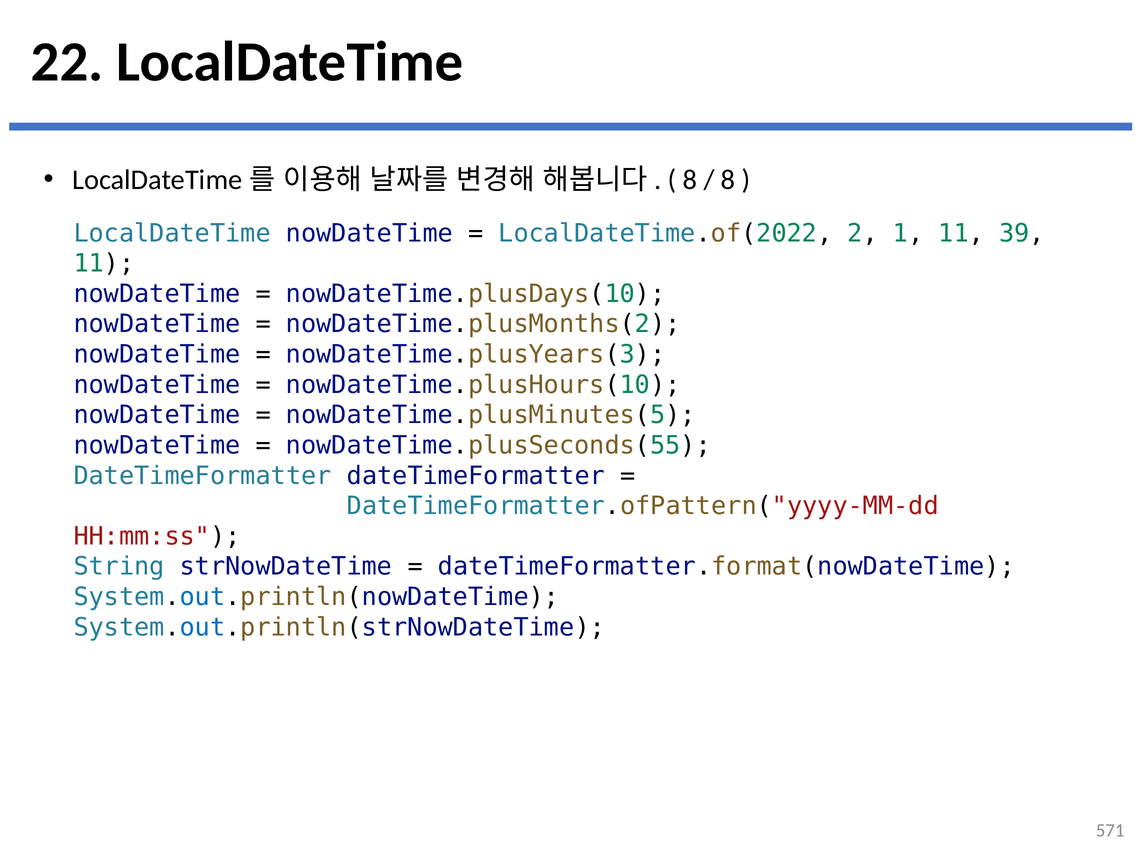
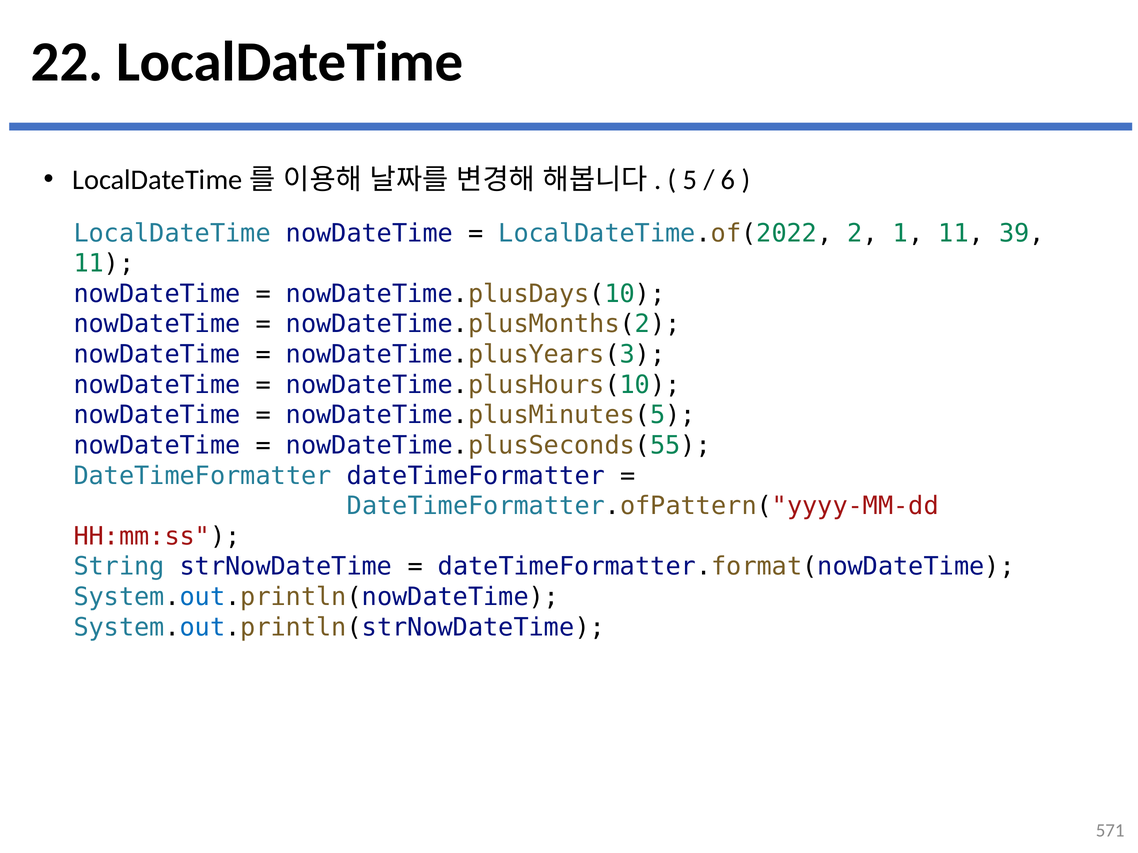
8 at (690, 180): 8 -> 5
8 at (728, 180): 8 -> 6
